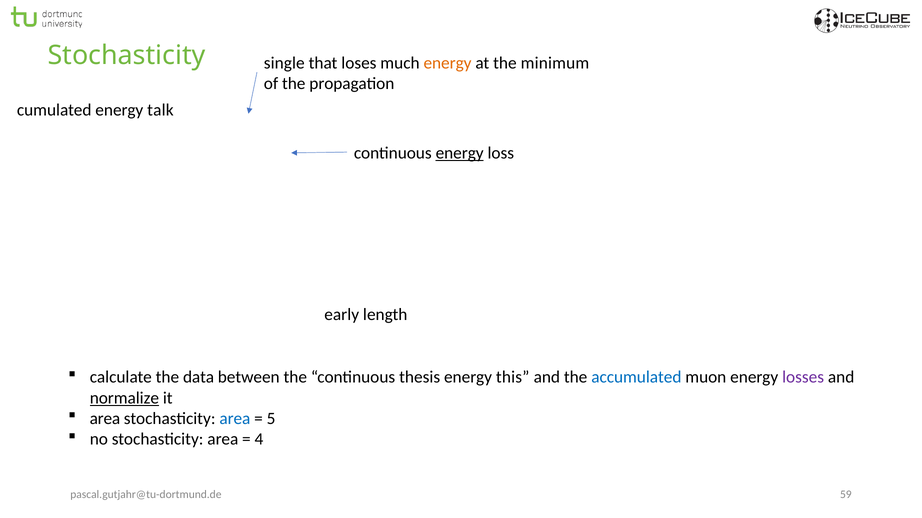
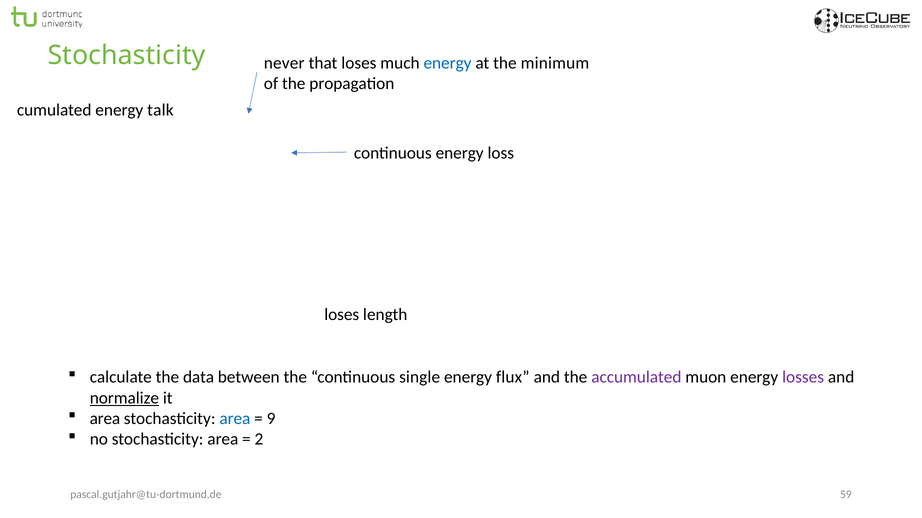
single: single -> never
energy at (448, 63) colour: orange -> blue
energy at (460, 153) underline: present -> none
early at (342, 315): early -> loses
thesis: thesis -> single
this: this -> flux
accumulated colour: blue -> purple
5: 5 -> 9
4: 4 -> 2
